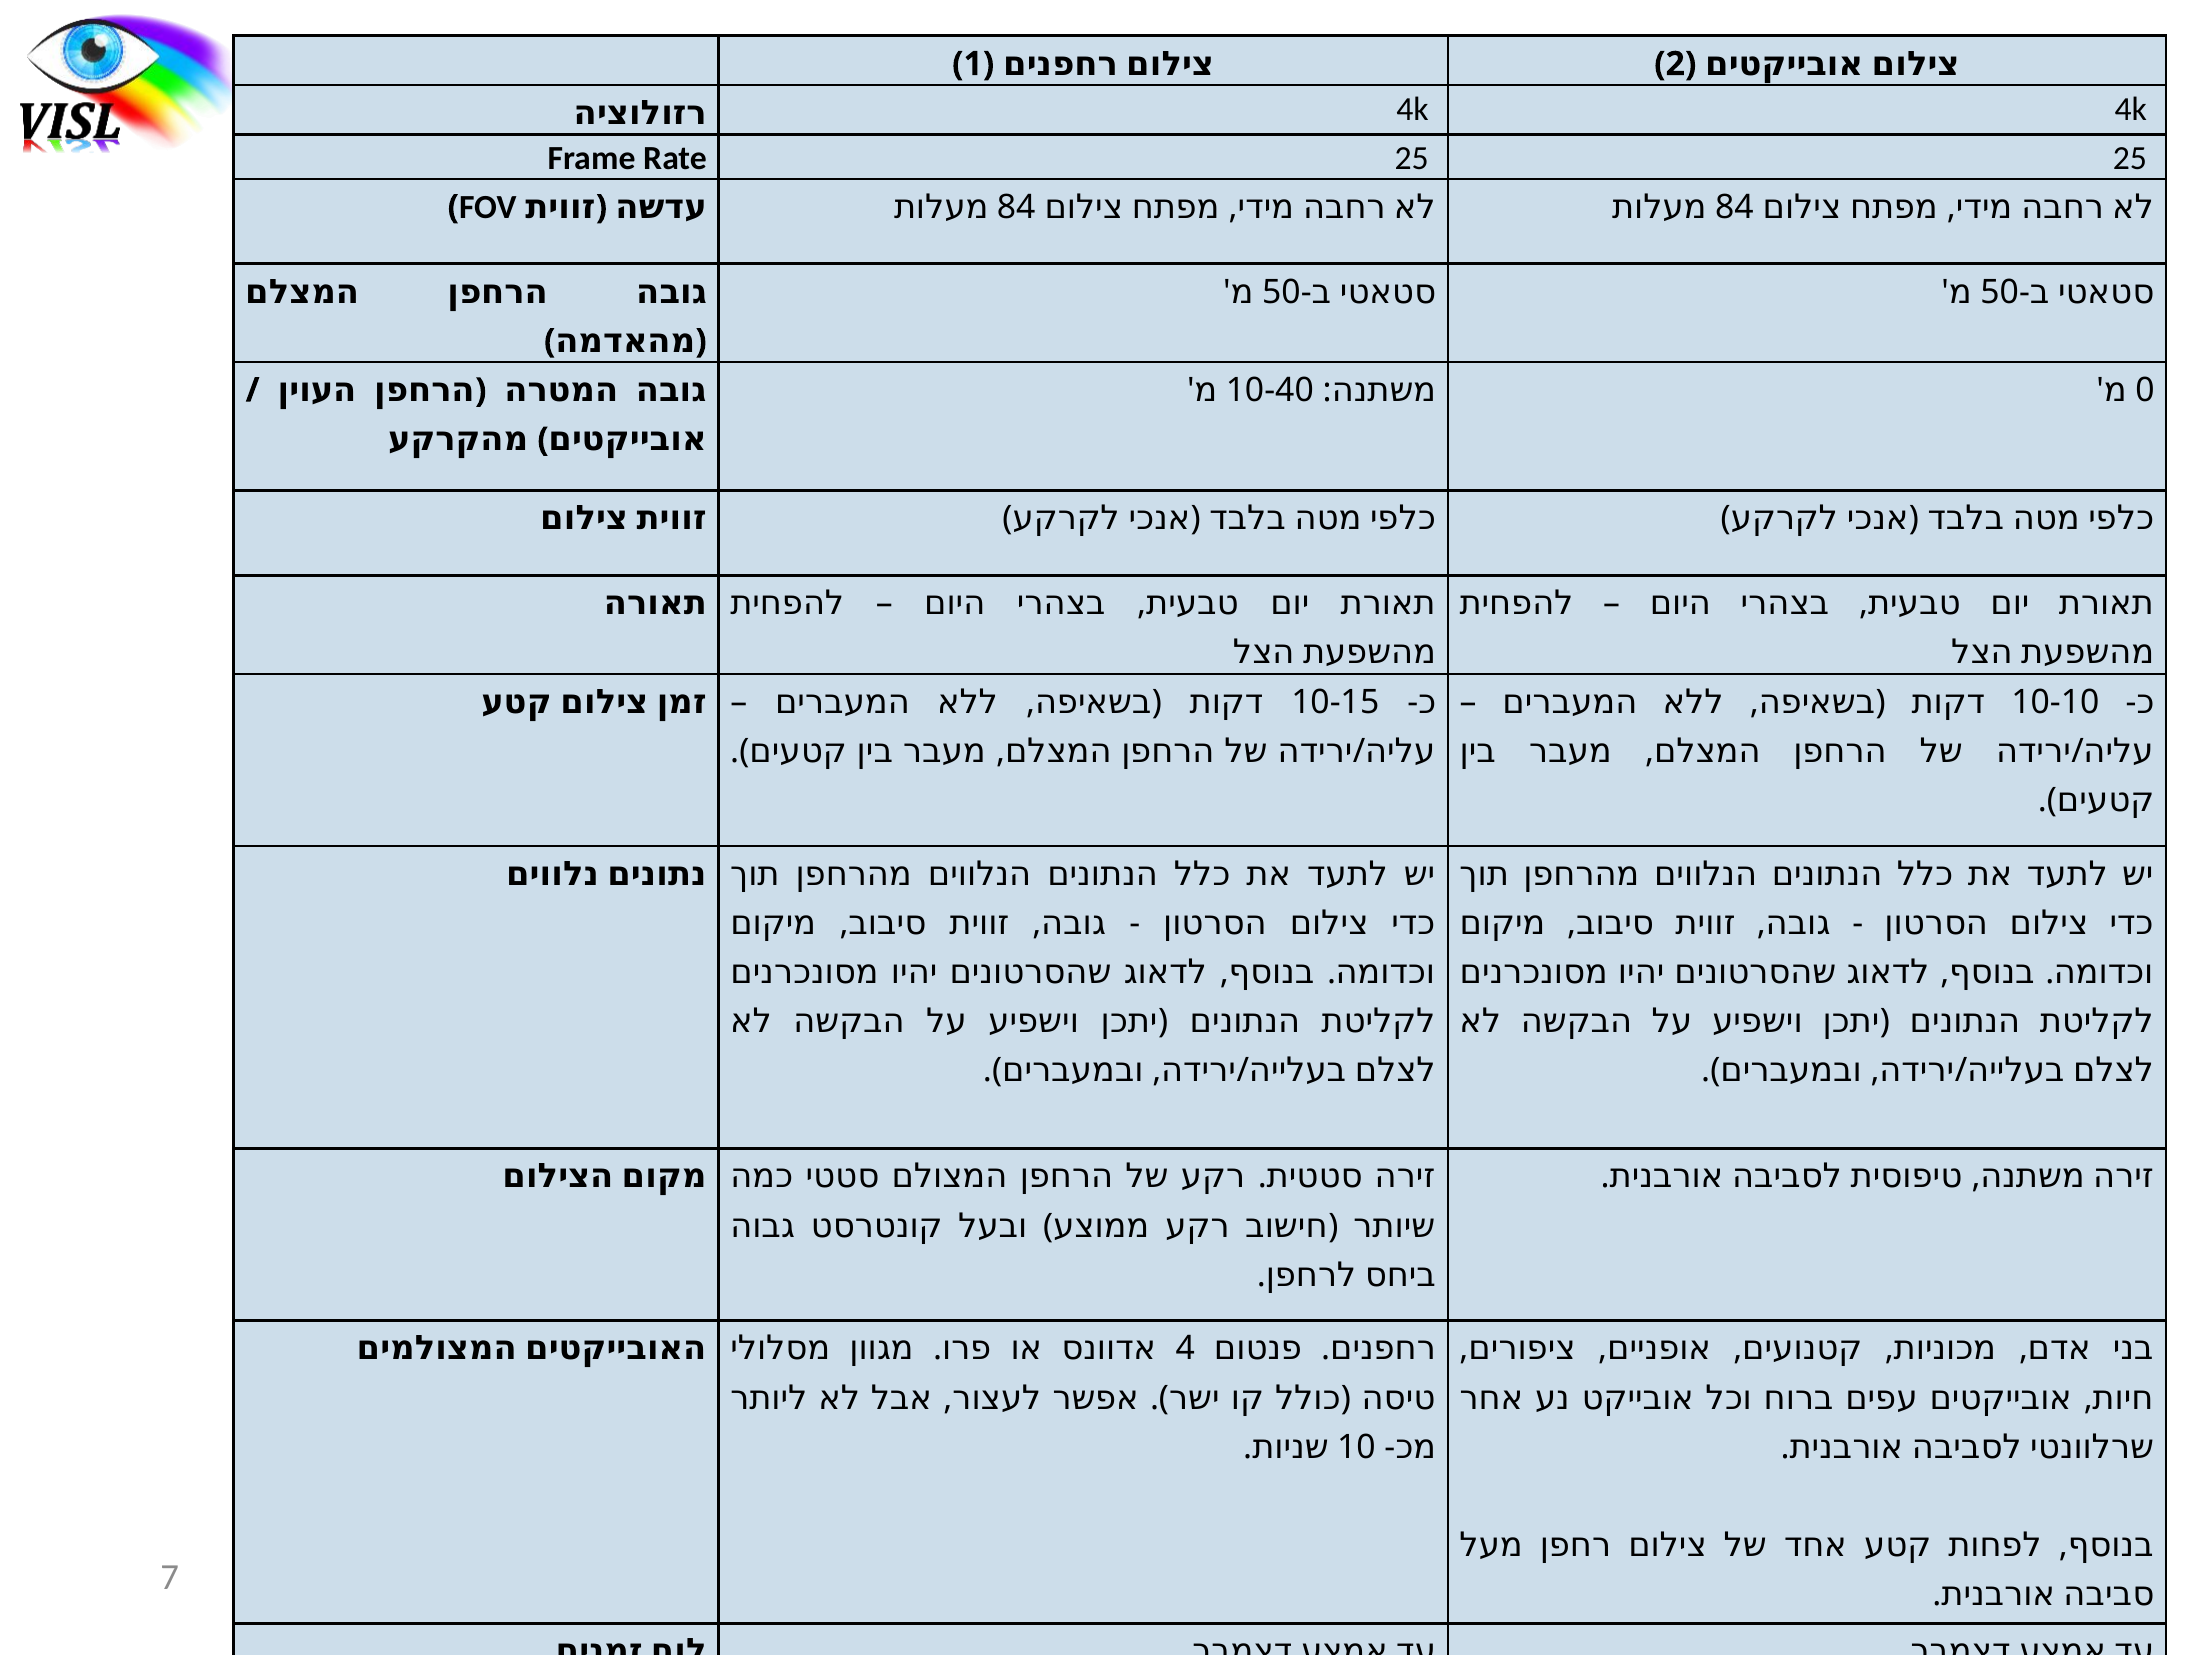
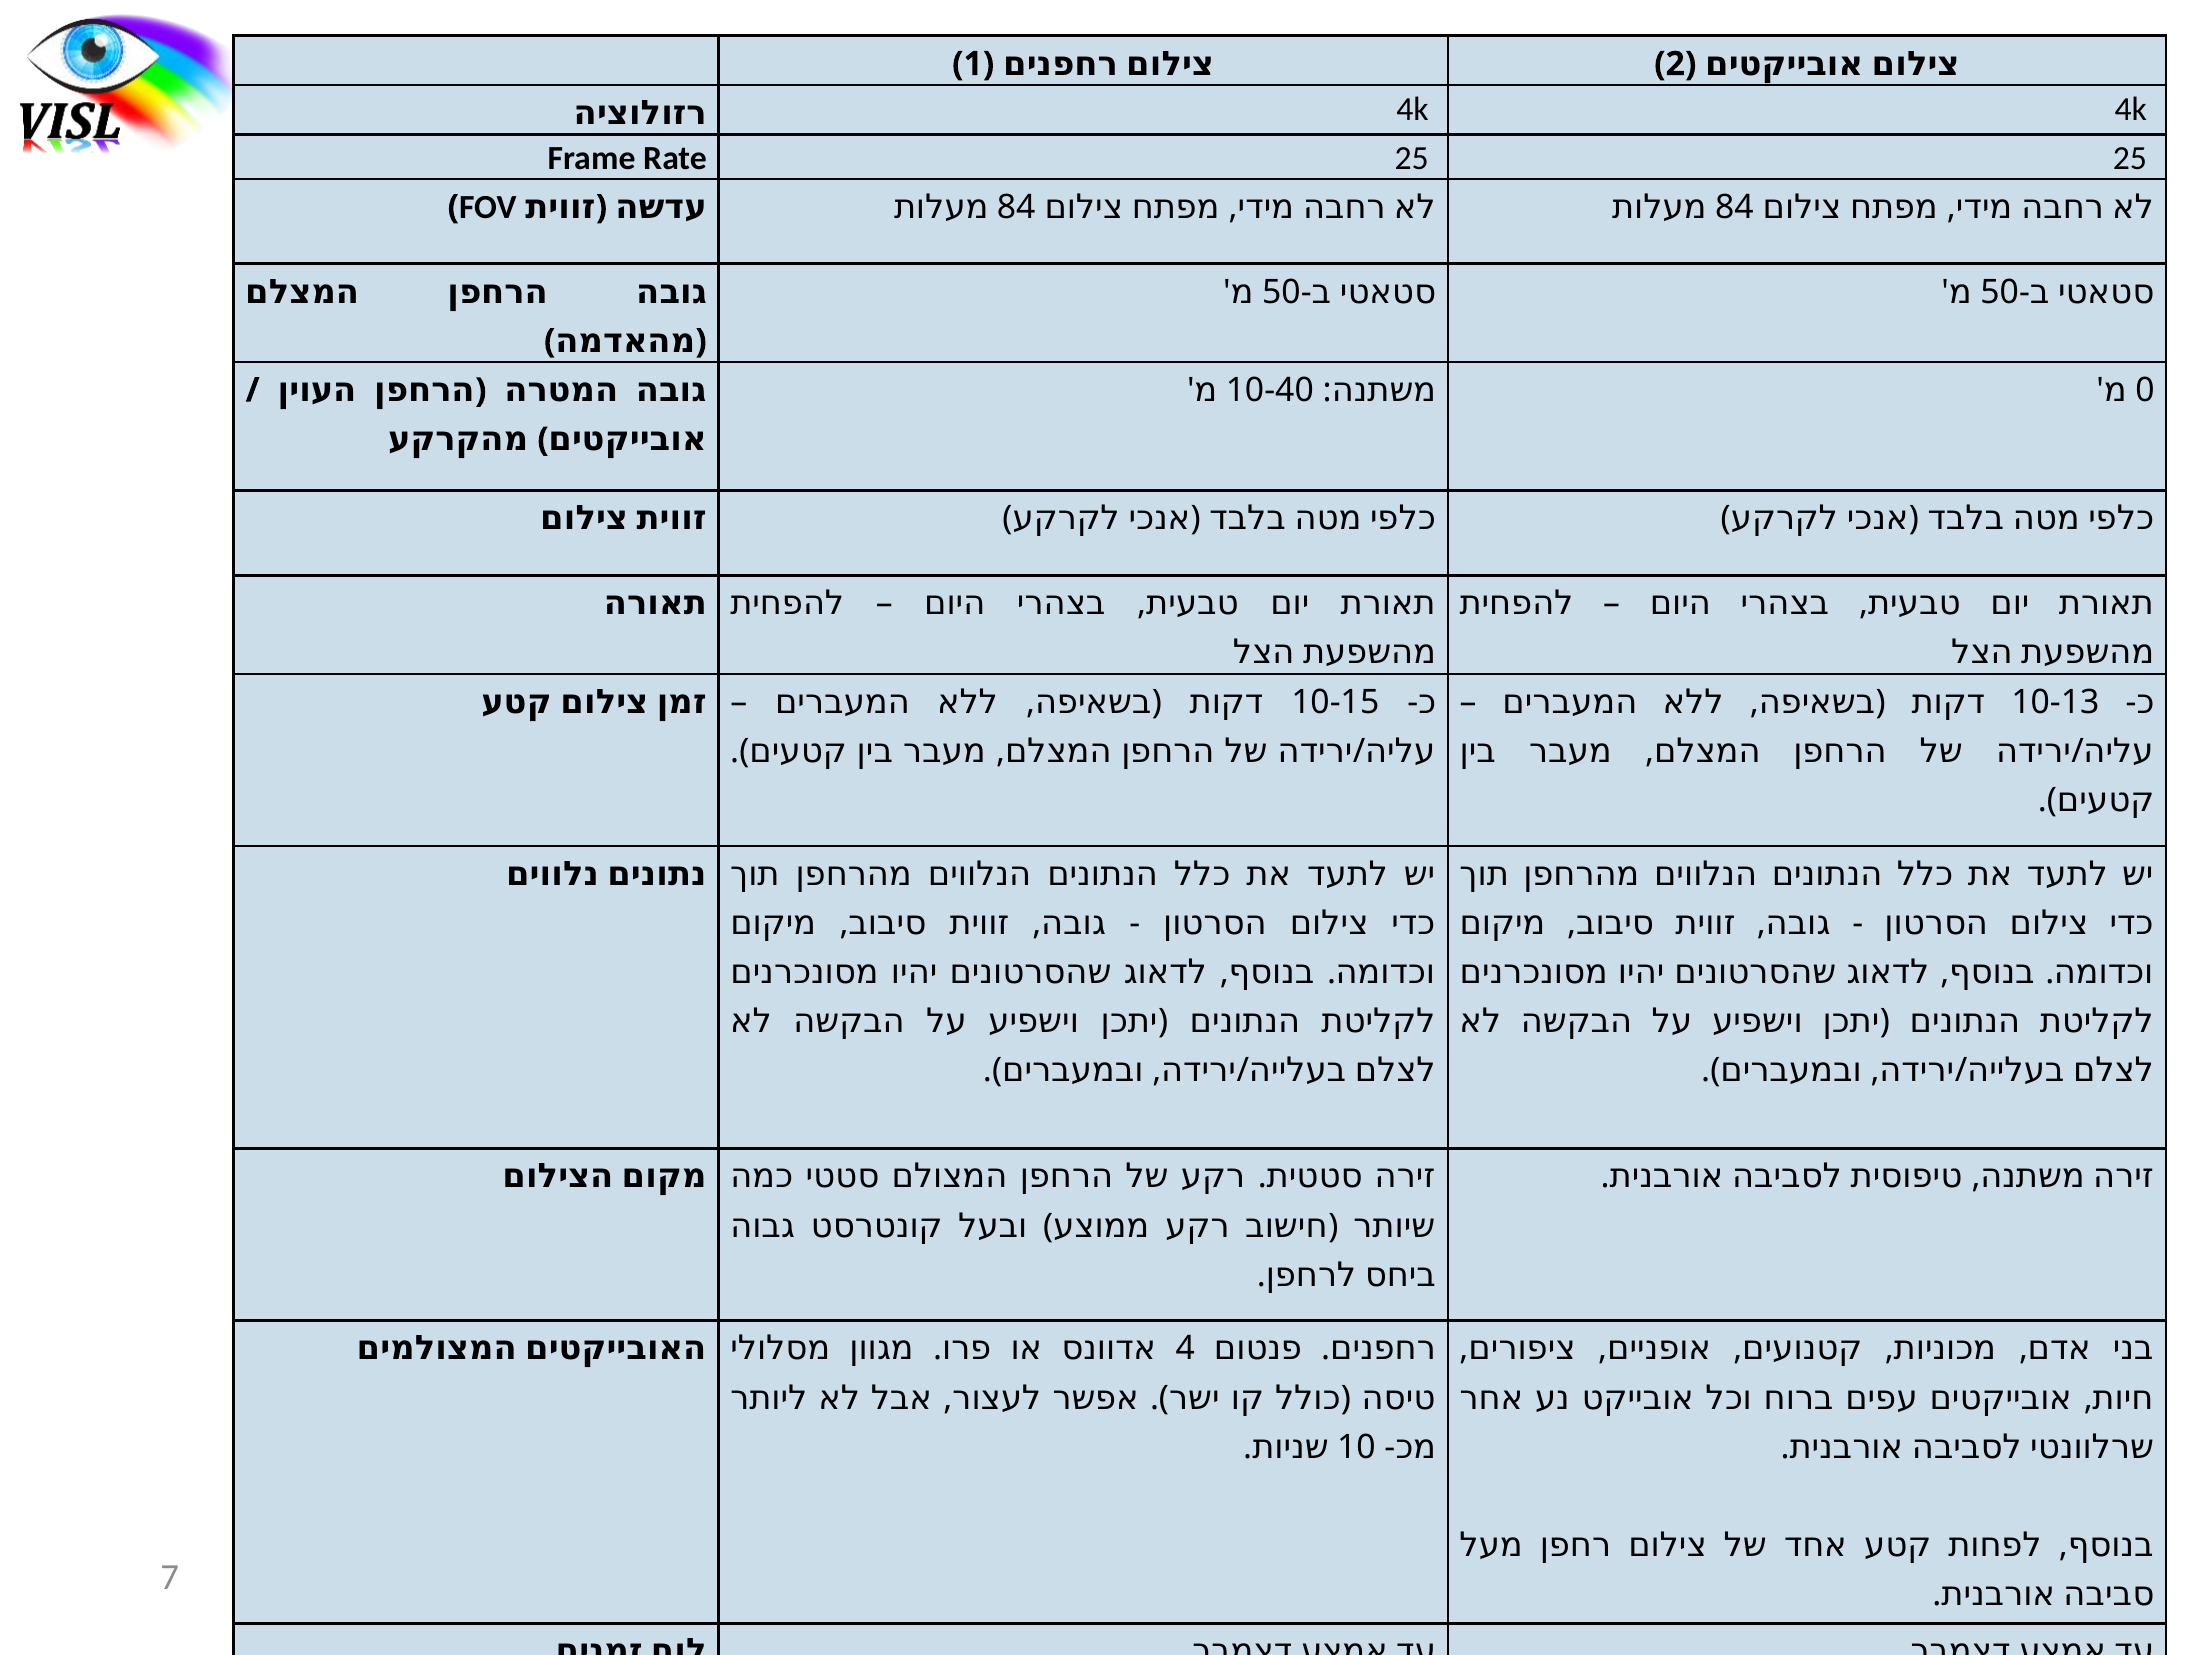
10-10: 10-10 -> 10-13
